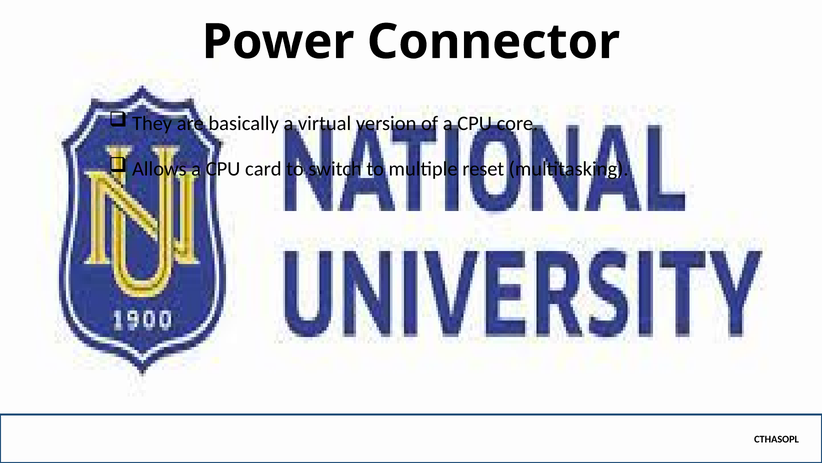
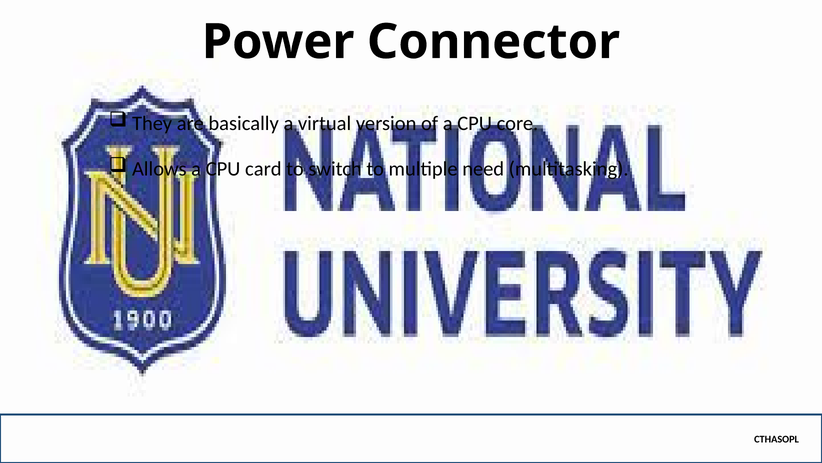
reset: reset -> need
